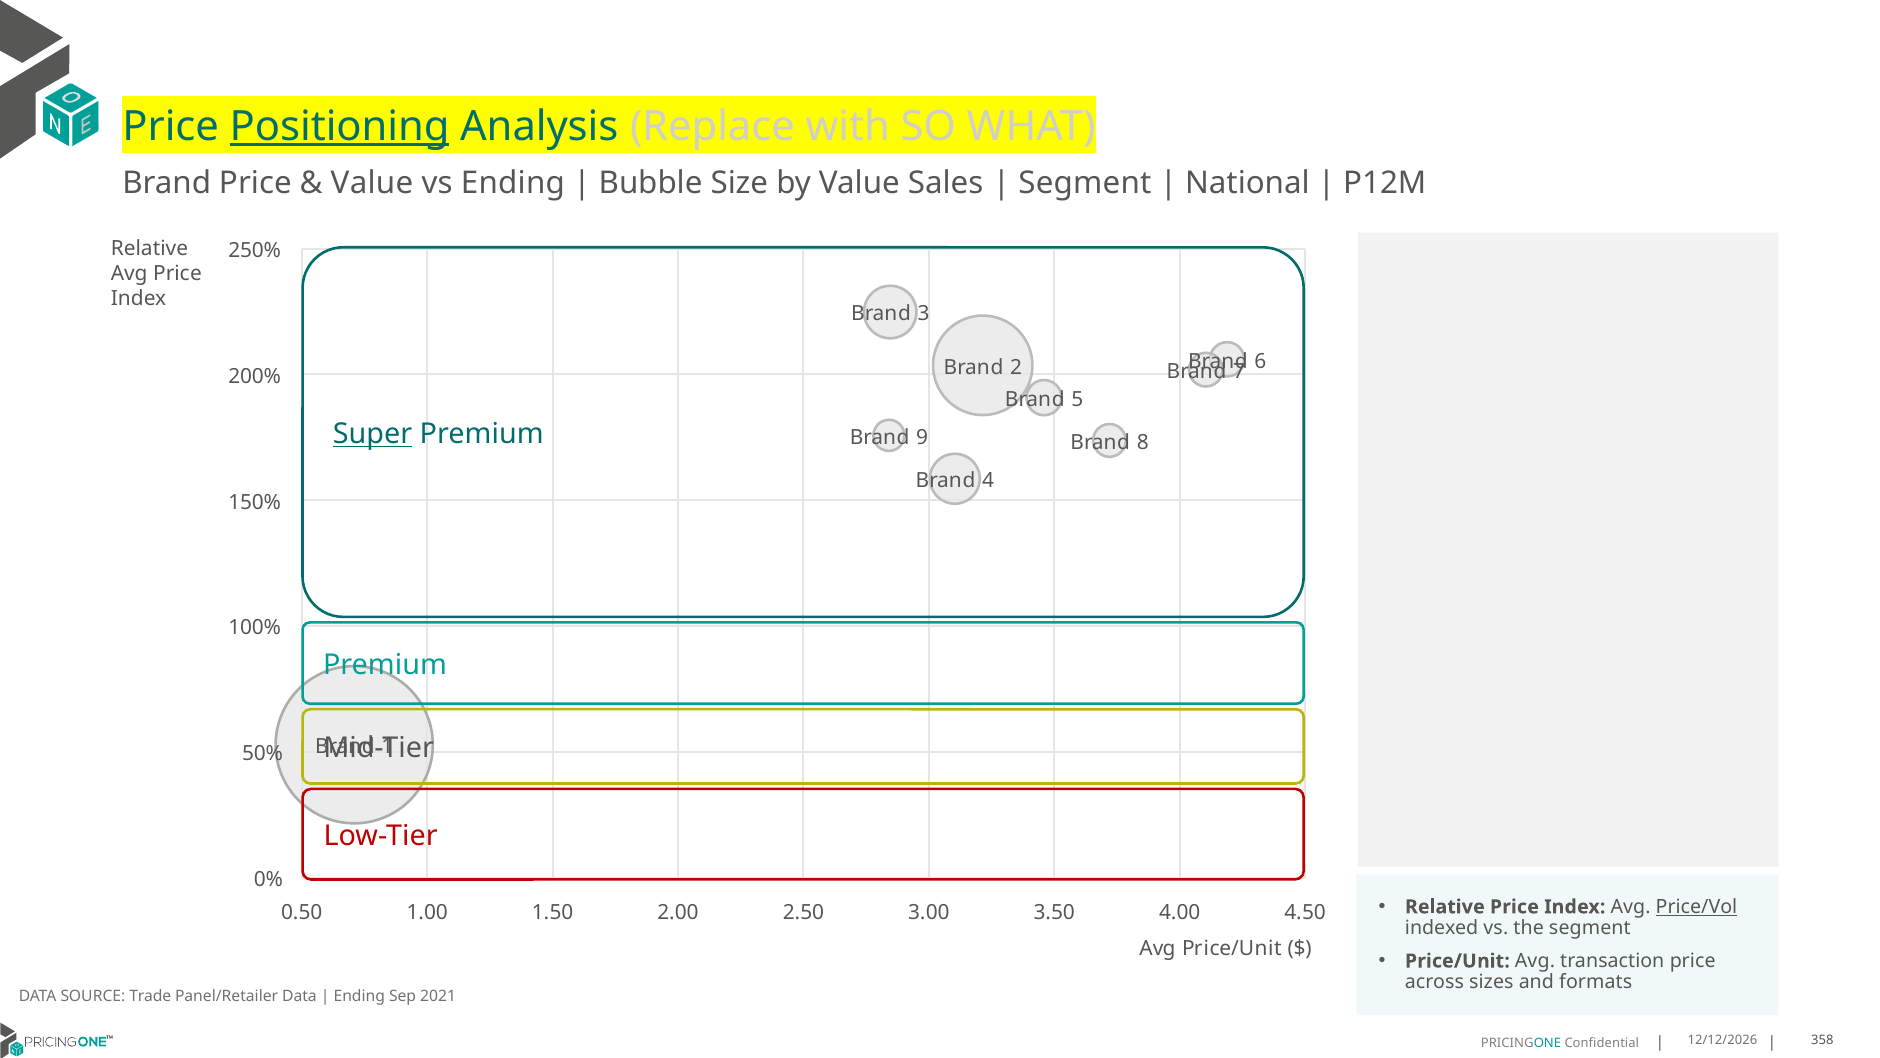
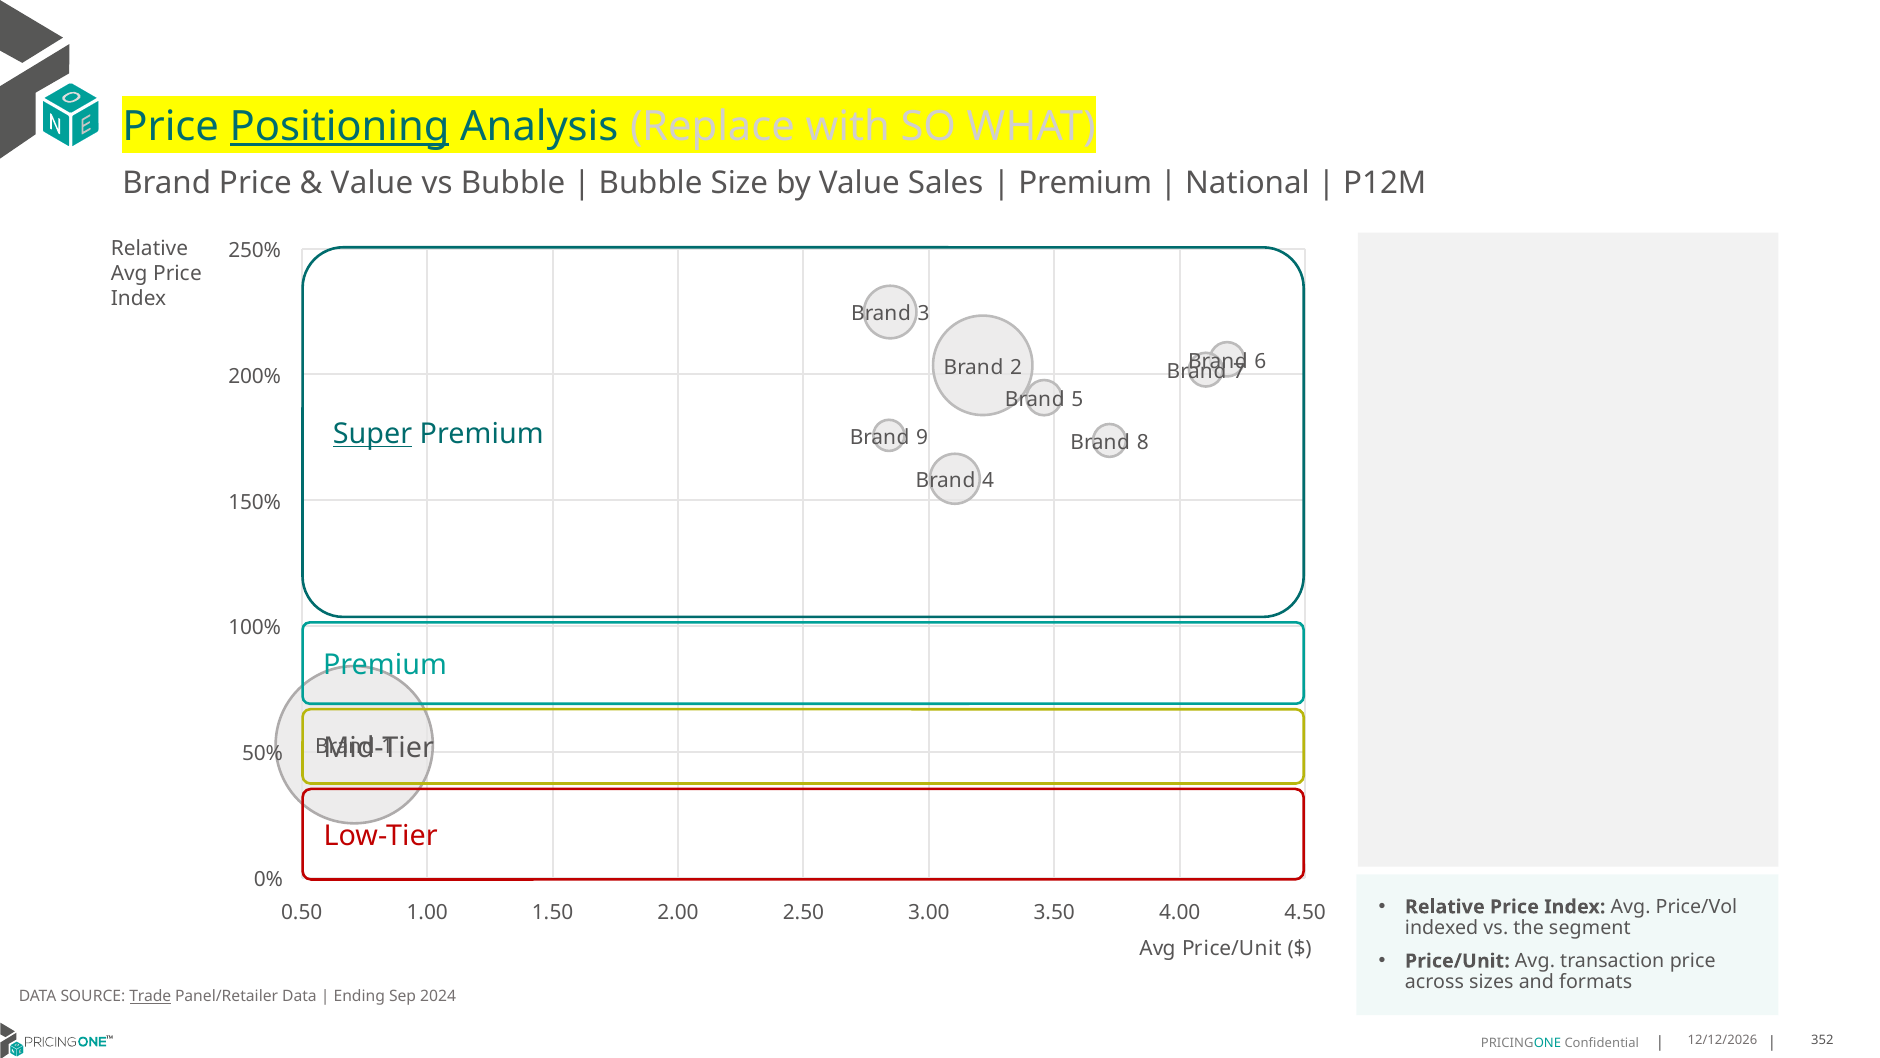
vs Ending: Ending -> Bubble
Segment at (1085, 183): Segment -> Premium
Price/Vol underline: present -> none
Trade underline: none -> present
2021: 2021 -> 2024
358: 358 -> 352
